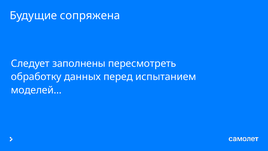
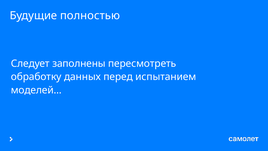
сопряжена: сопряжена -> полностью
